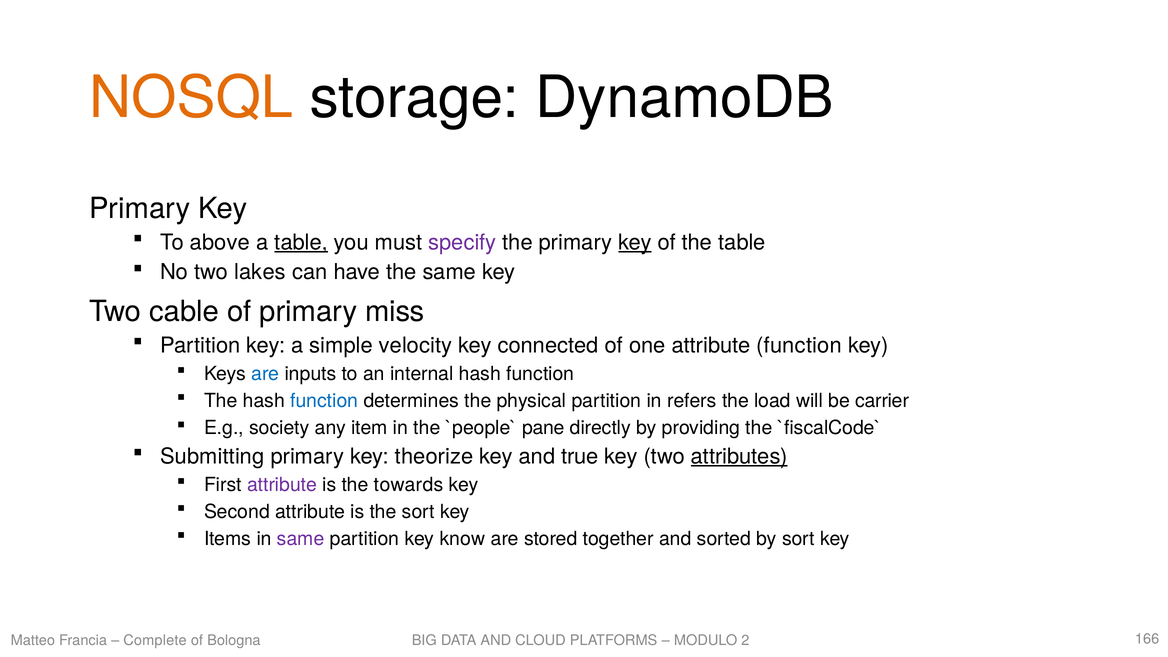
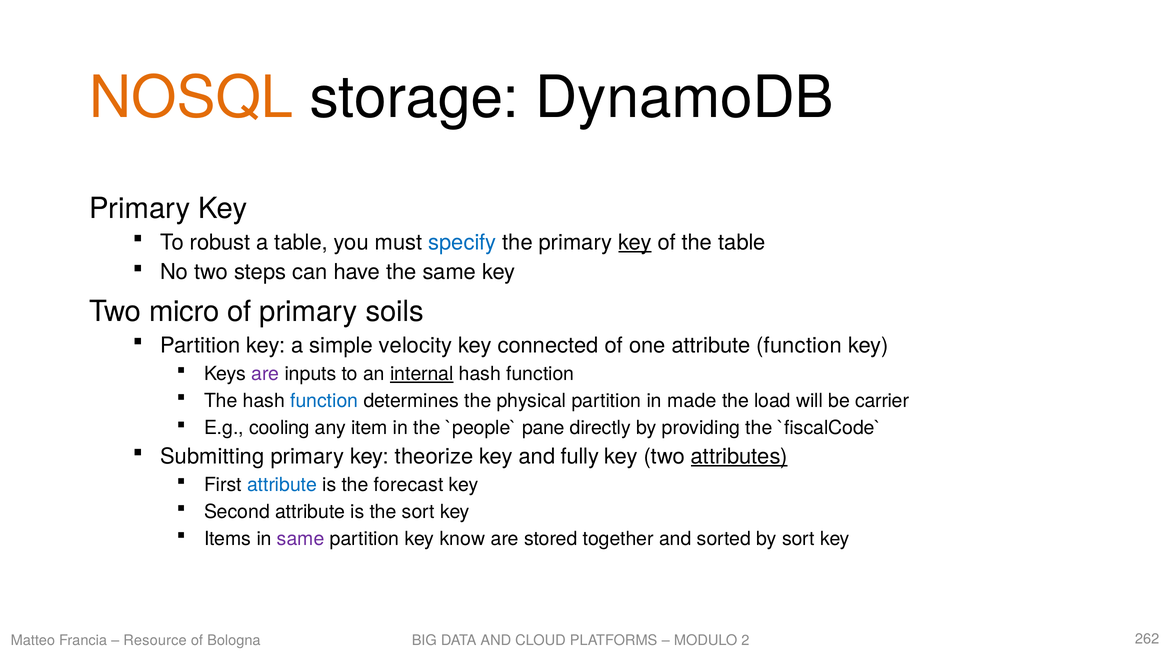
above: above -> robust
table at (301, 242) underline: present -> none
specify colour: purple -> blue
lakes: lakes -> steps
cable: cable -> micro
miss: miss -> soils
are at (265, 374) colour: blue -> purple
internal underline: none -> present
refers: refers -> made
society: society -> cooling
true: true -> fully
attribute at (282, 485) colour: purple -> blue
towards: towards -> forecast
Complete: Complete -> Resource
166: 166 -> 262
